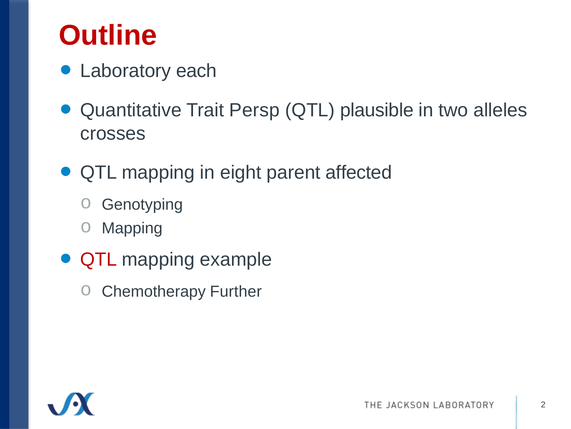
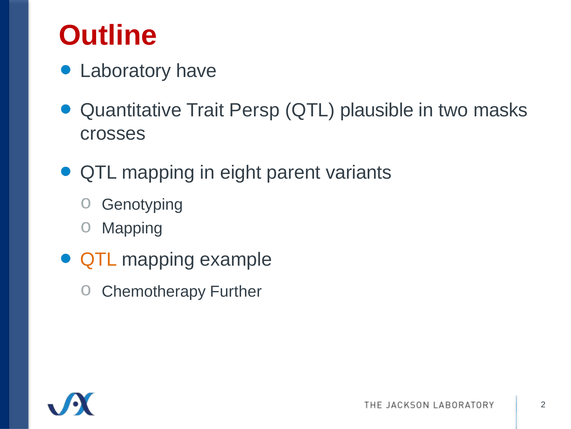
each: each -> have
alleles: alleles -> masks
affected: affected -> variants
QTL at (99, 259) colour: red -> orange
